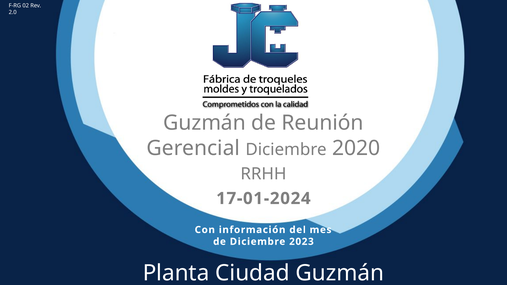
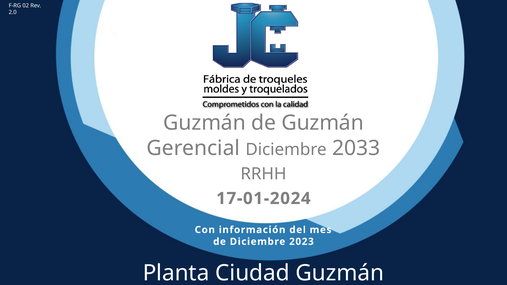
de Reunión: Reunión -> Guzmán
2020: 2020 -> 2033
